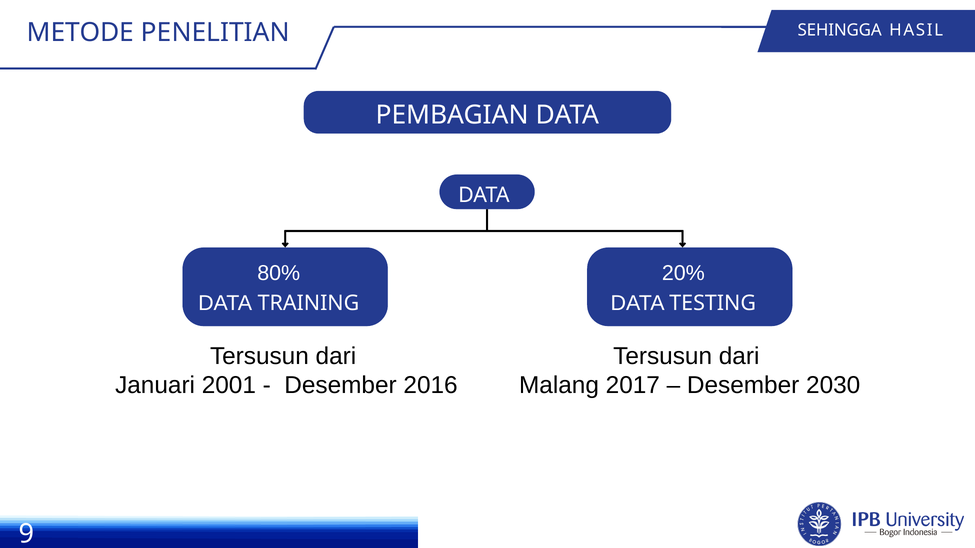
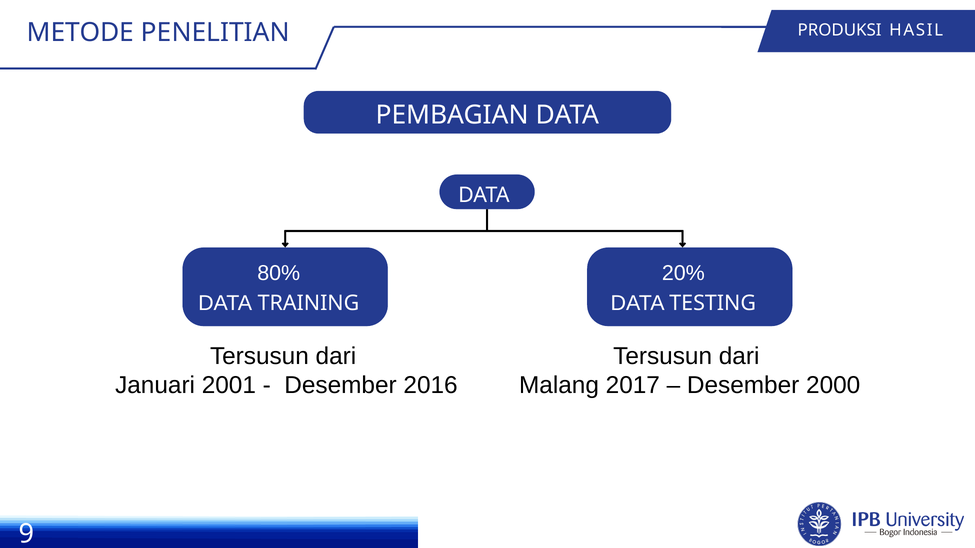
SEHINGGA: SEHINGGA -> PRODUKSI
2030: 2030 -> 2000
